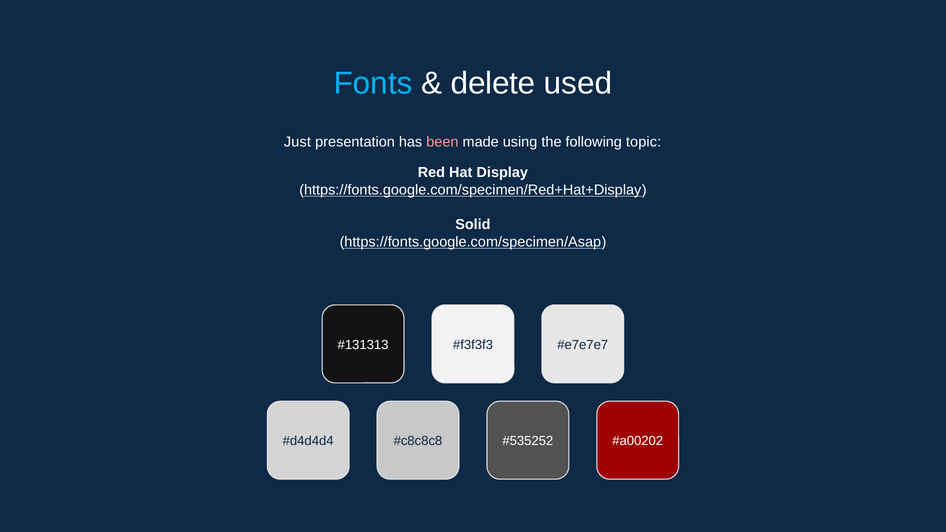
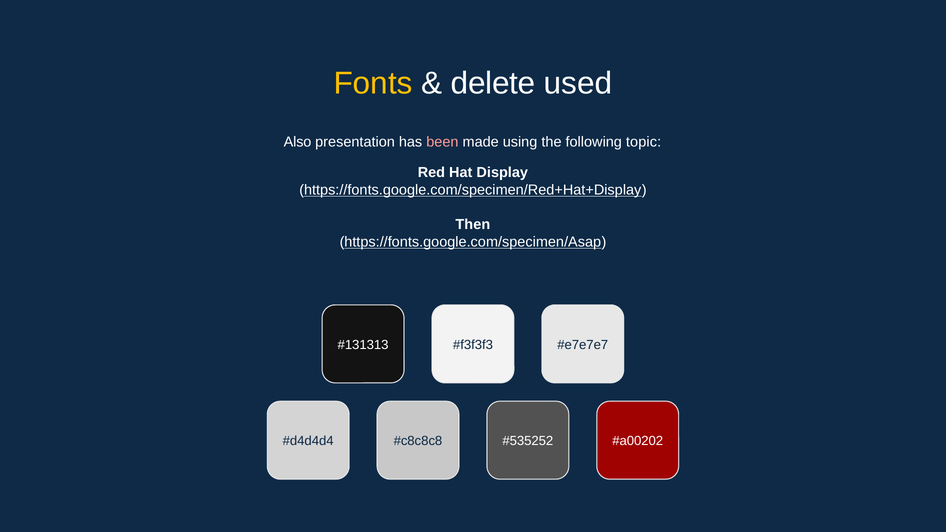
Fonts colour: light blue -> yellow
Just: Just -> Also
Solid: Solid -> Then
